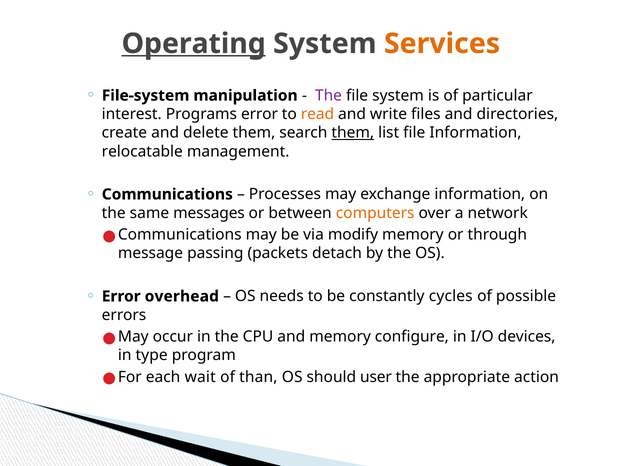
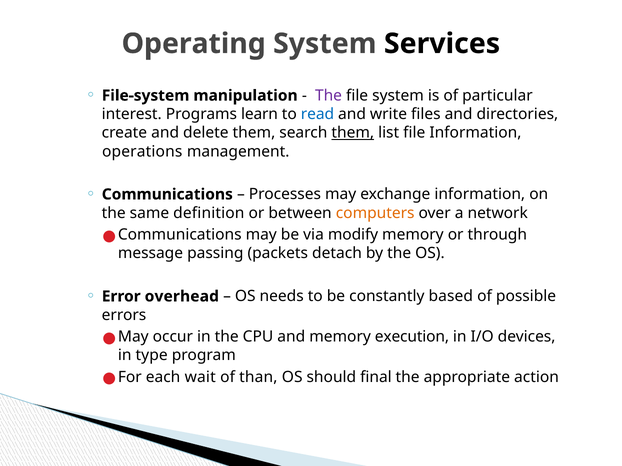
Operating underline: present -> none
Services colour: orange -> black
Programs error: error -> learn
read colour: orange -> blue
relocatable: relocatable -> operations
messages: messages -> definition
cycles: cycles -> based
configure: configure -> execution
user: user -> final
